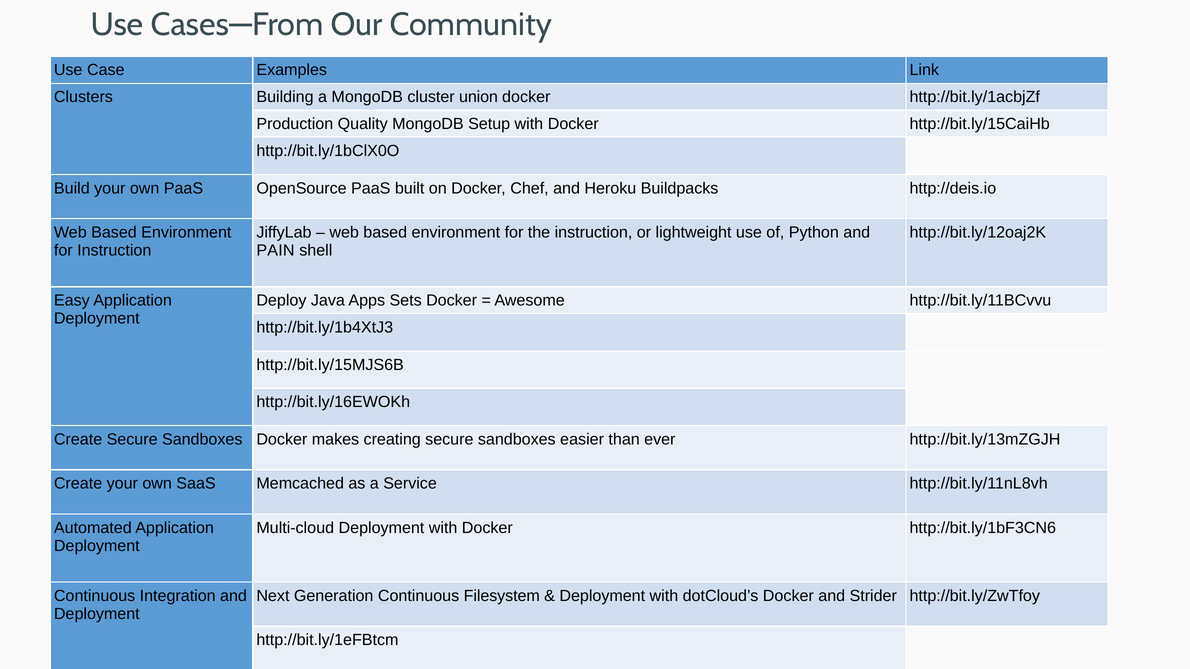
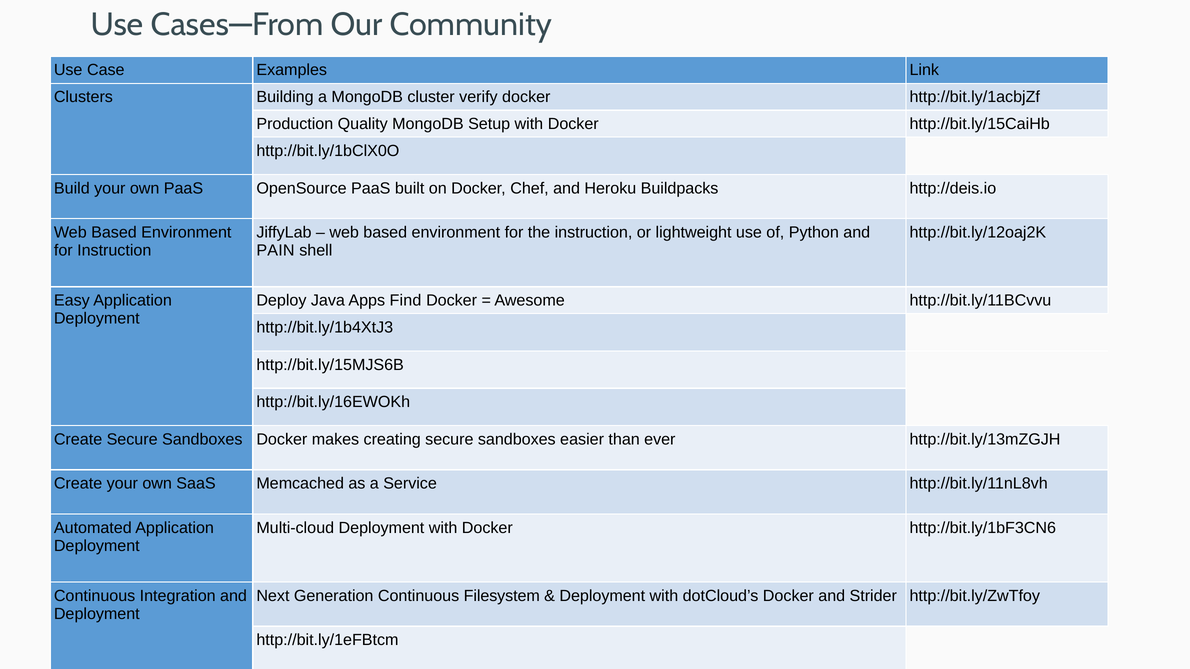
union: union -> verify
Sets: Sets -> Find
